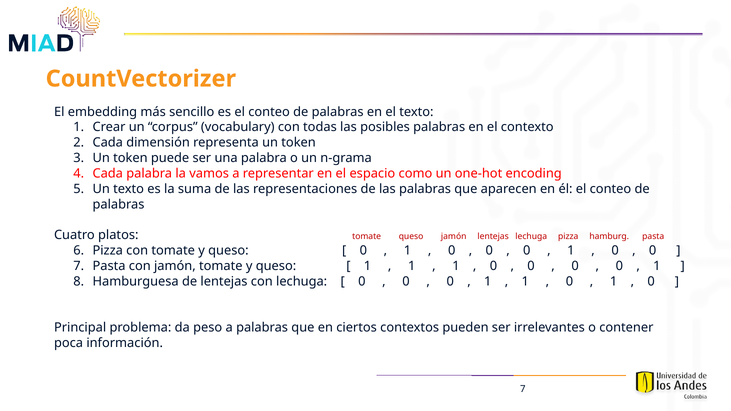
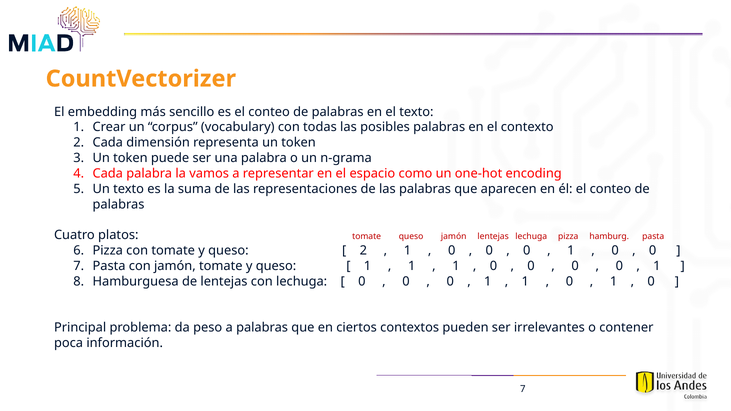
0 at (363, 251): 0 -> 2
